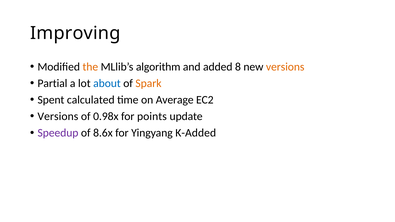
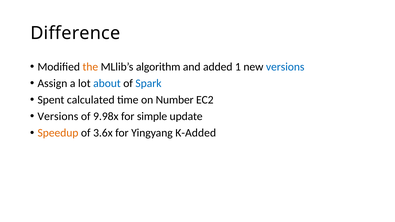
Improving: Improving -> Difference
8: 8 -> 1
versions at (285, 67) colour: orange -> blue
Partial: Partial -> Assign
Spark colour: orange -> blue
Average: Average -> Number
0.98x: 0.98x -> 9.98x
points: points -> simple
Speedup colour: purple -> orange
8.6x: 8.6x -> 3.6x
